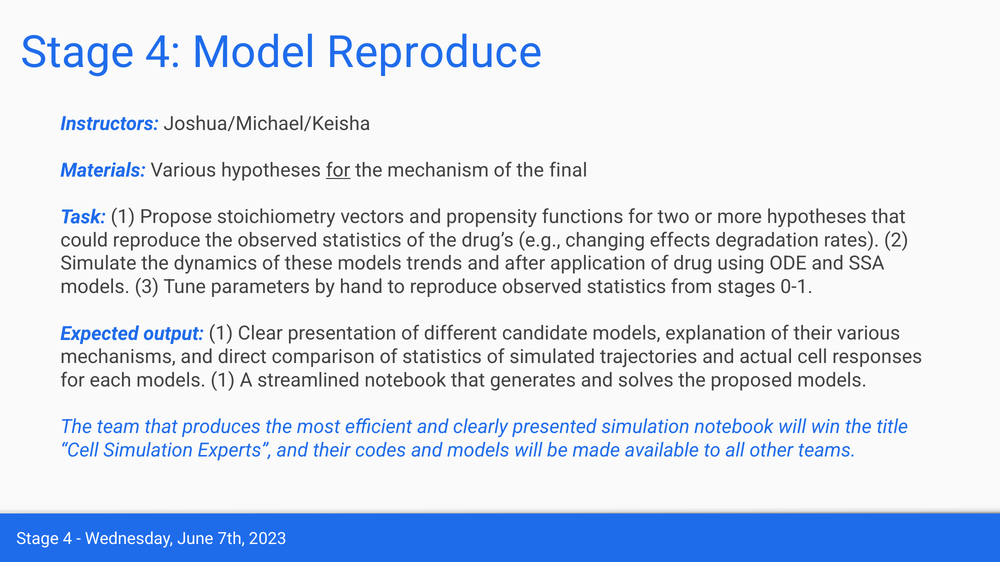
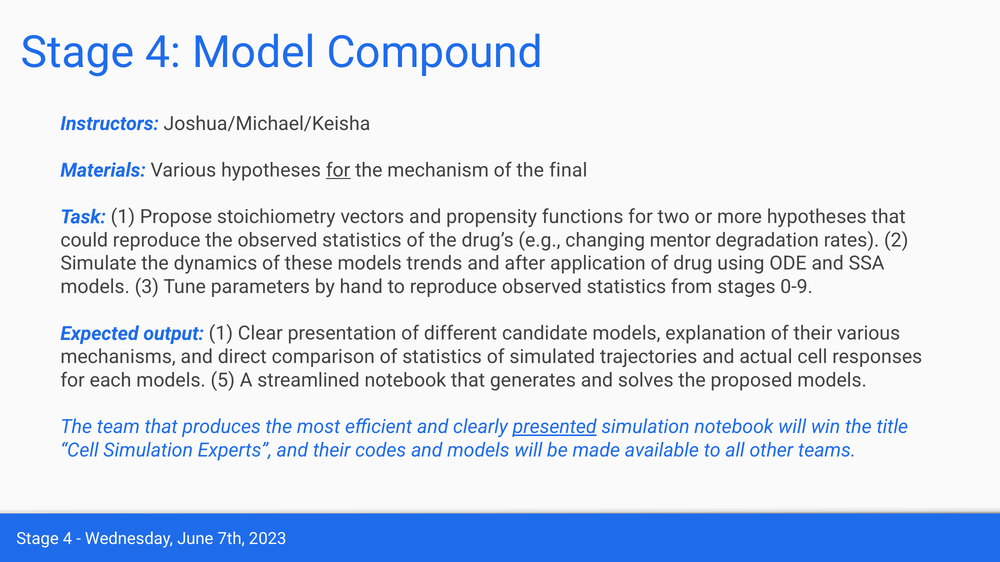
Model Reproduce: Reproduce -> Compound
effects: effects -> mentor
0-1: 0-1 -> 0-9
models 1: 1 -> 5
presented underline: none -> present
